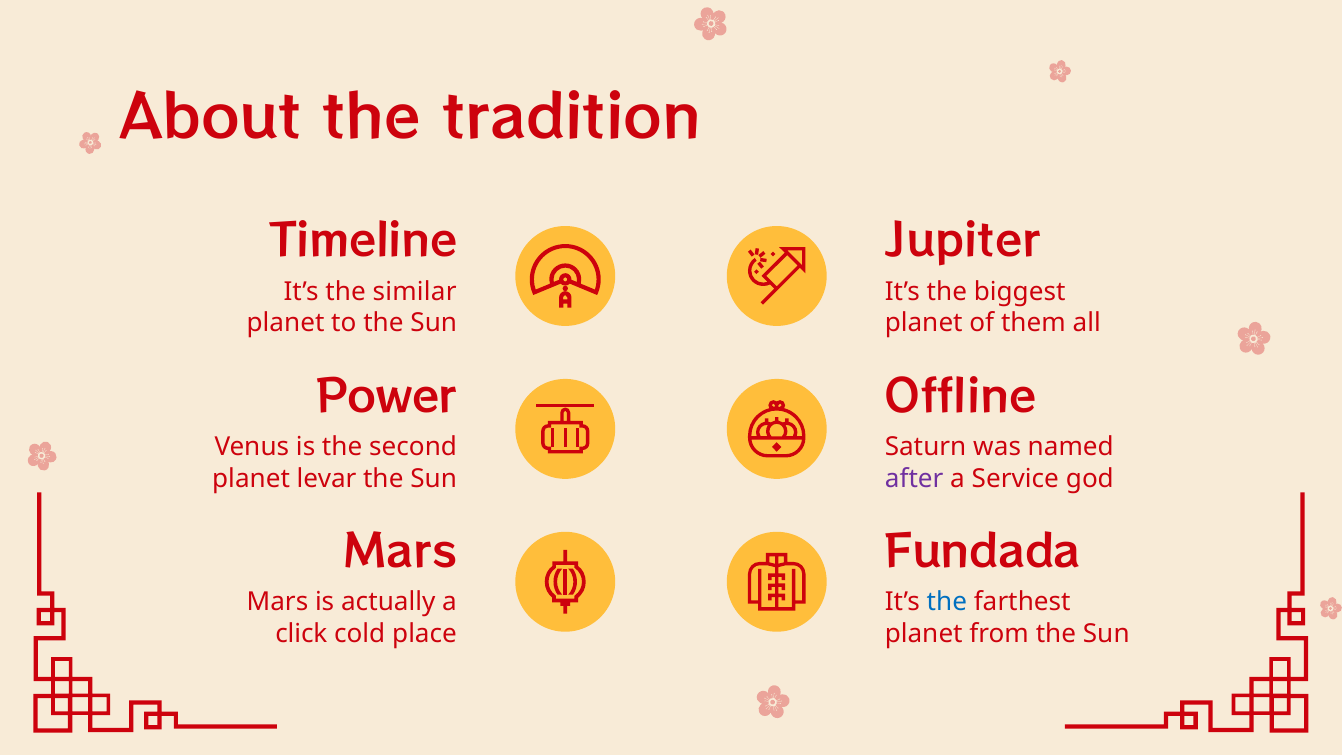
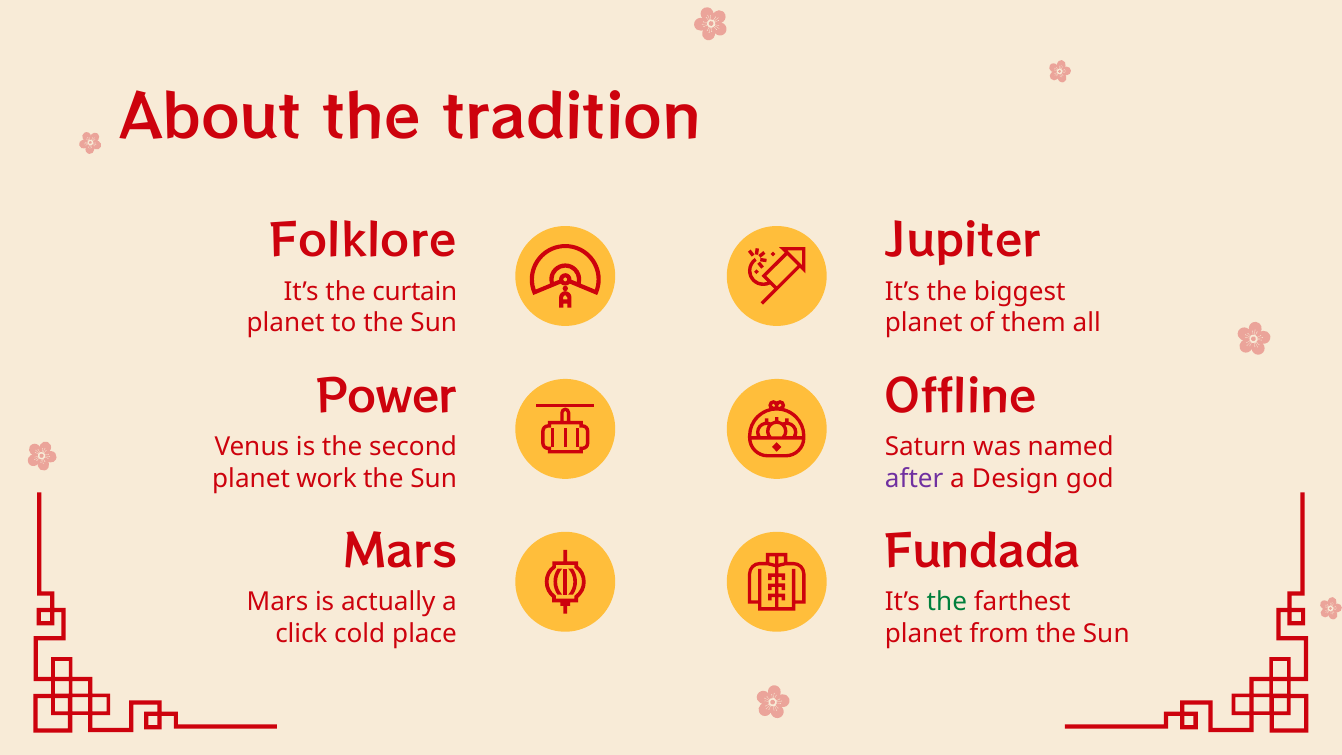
Timeline: Timeline -> Folklore
similar: similar -> curtain
levar: levar -> work
Service: Service -> Design
the at (947, 602) colour: blue -> green
